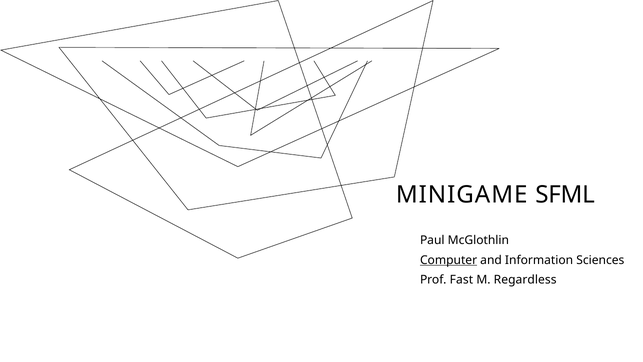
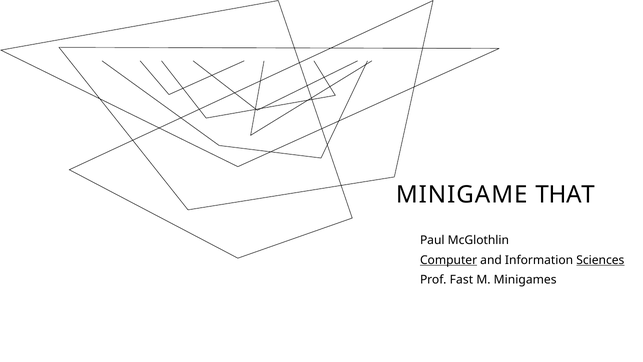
SFML: SFML -> THAT
Sciences underline: none -> present
Regardless: Regardless -> Minigames
